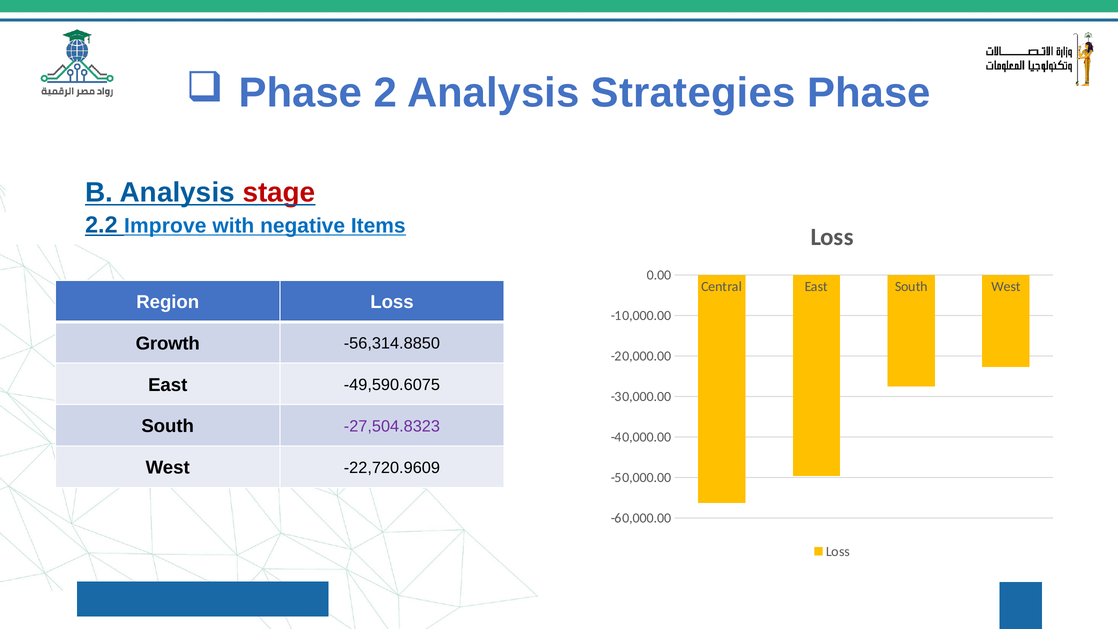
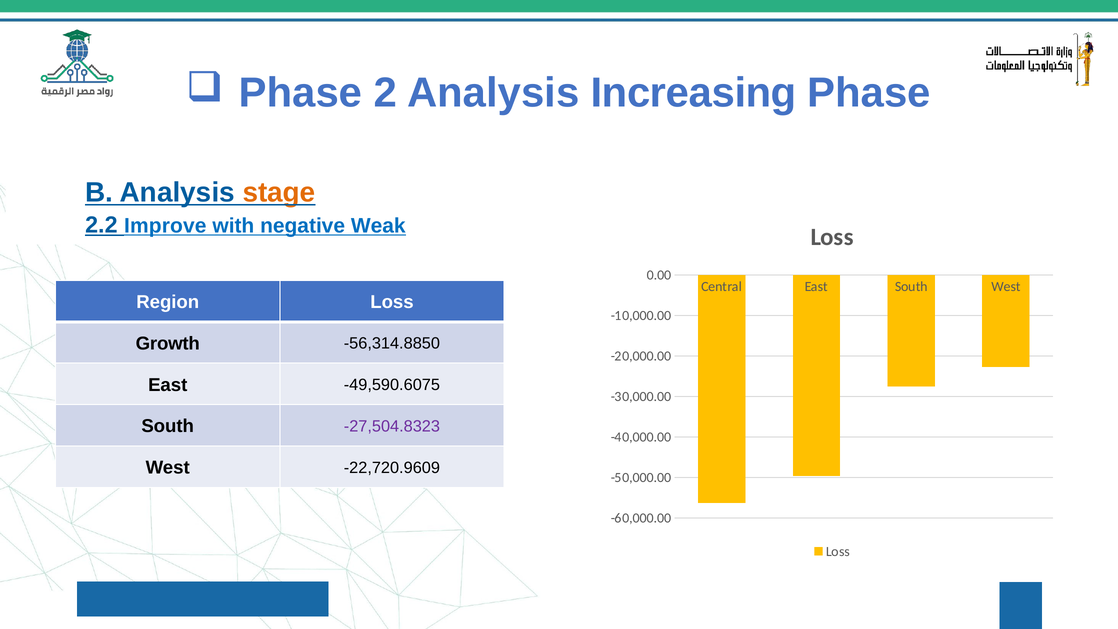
Strategies: Strategies -> Increasing
stage colour: red -> orange
Items: Items -> Weak
